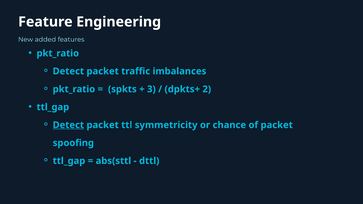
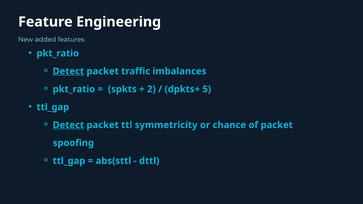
Detect at (68, 71) underline: none -> present
3: 3 -> 2
2: 2 -> 5
